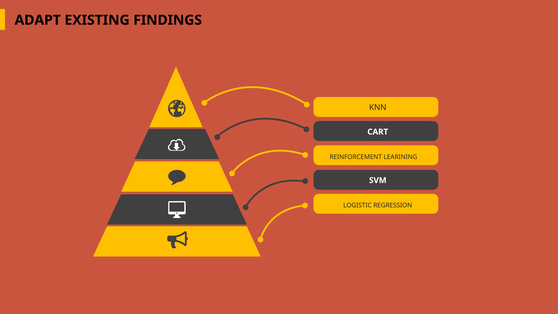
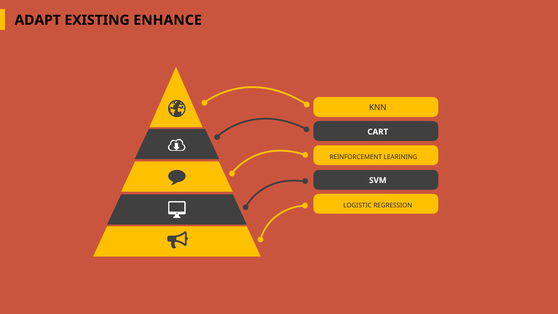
FINDINGS: FINDINGS -> ENHANCE
